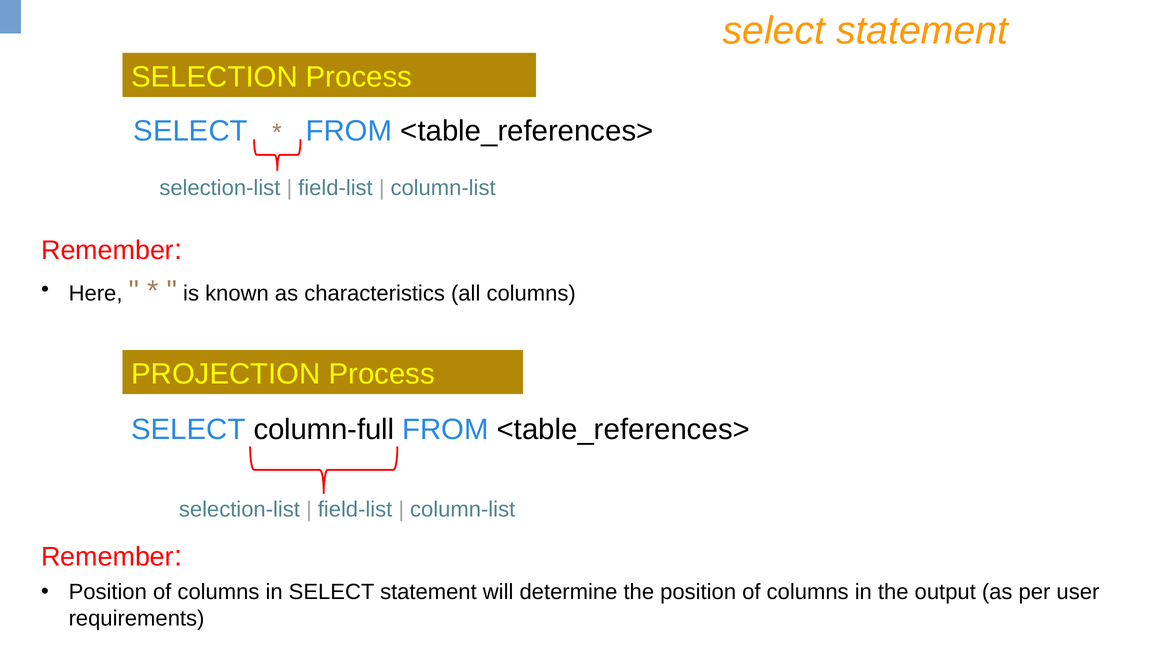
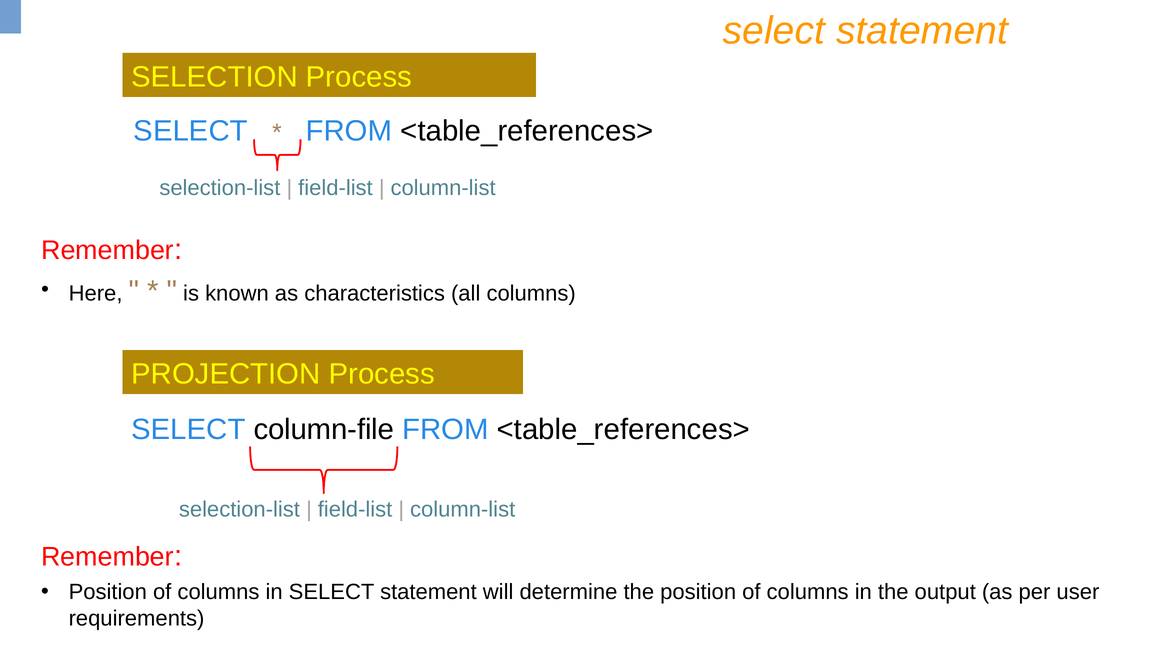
column-full: column-full -> column-file
